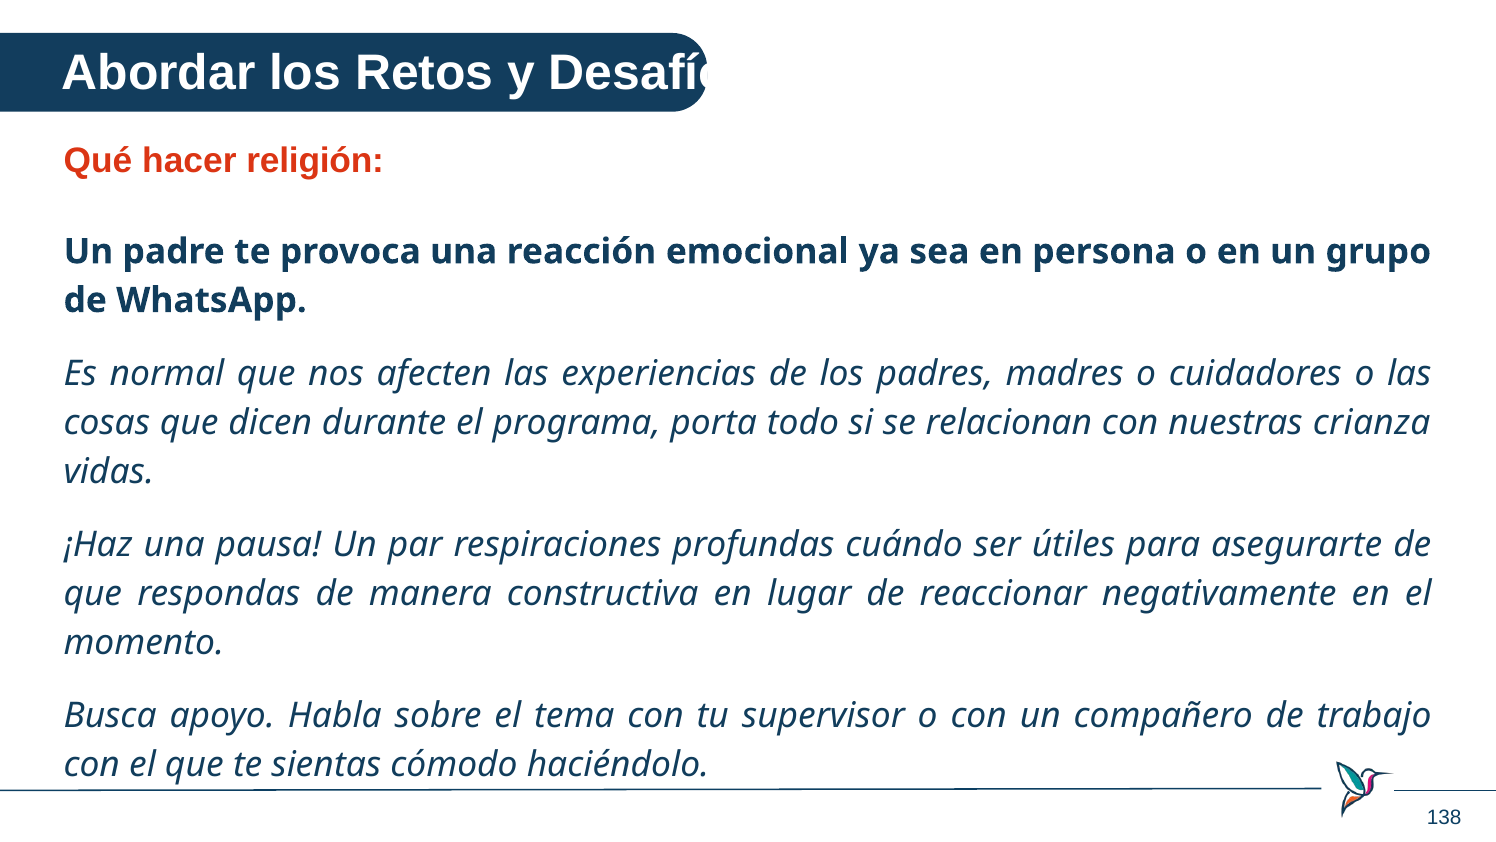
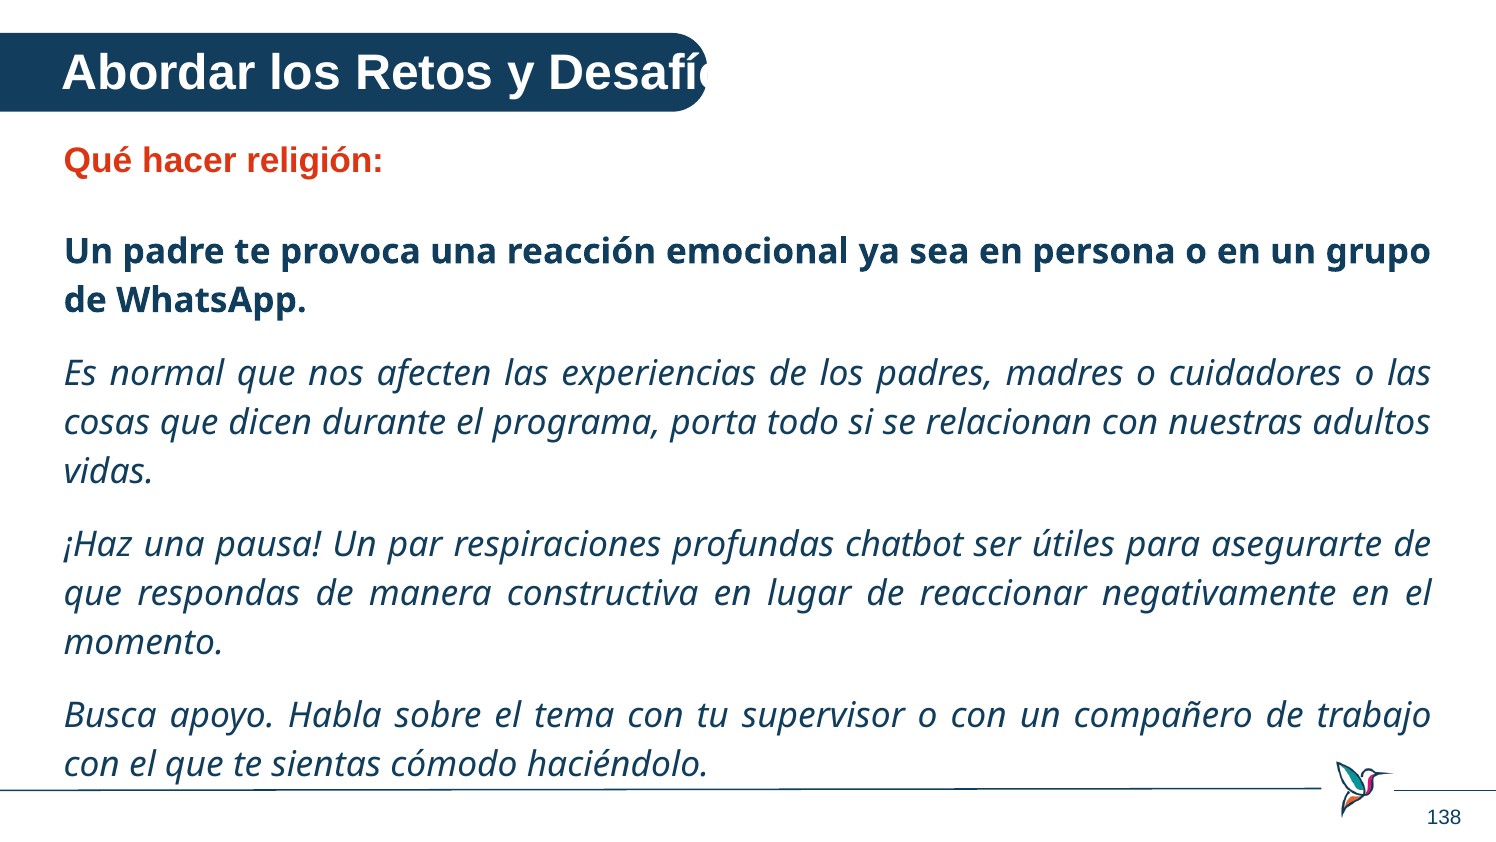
crianza: crianza -> adultos
cuándo: cuándo -> chatbot
